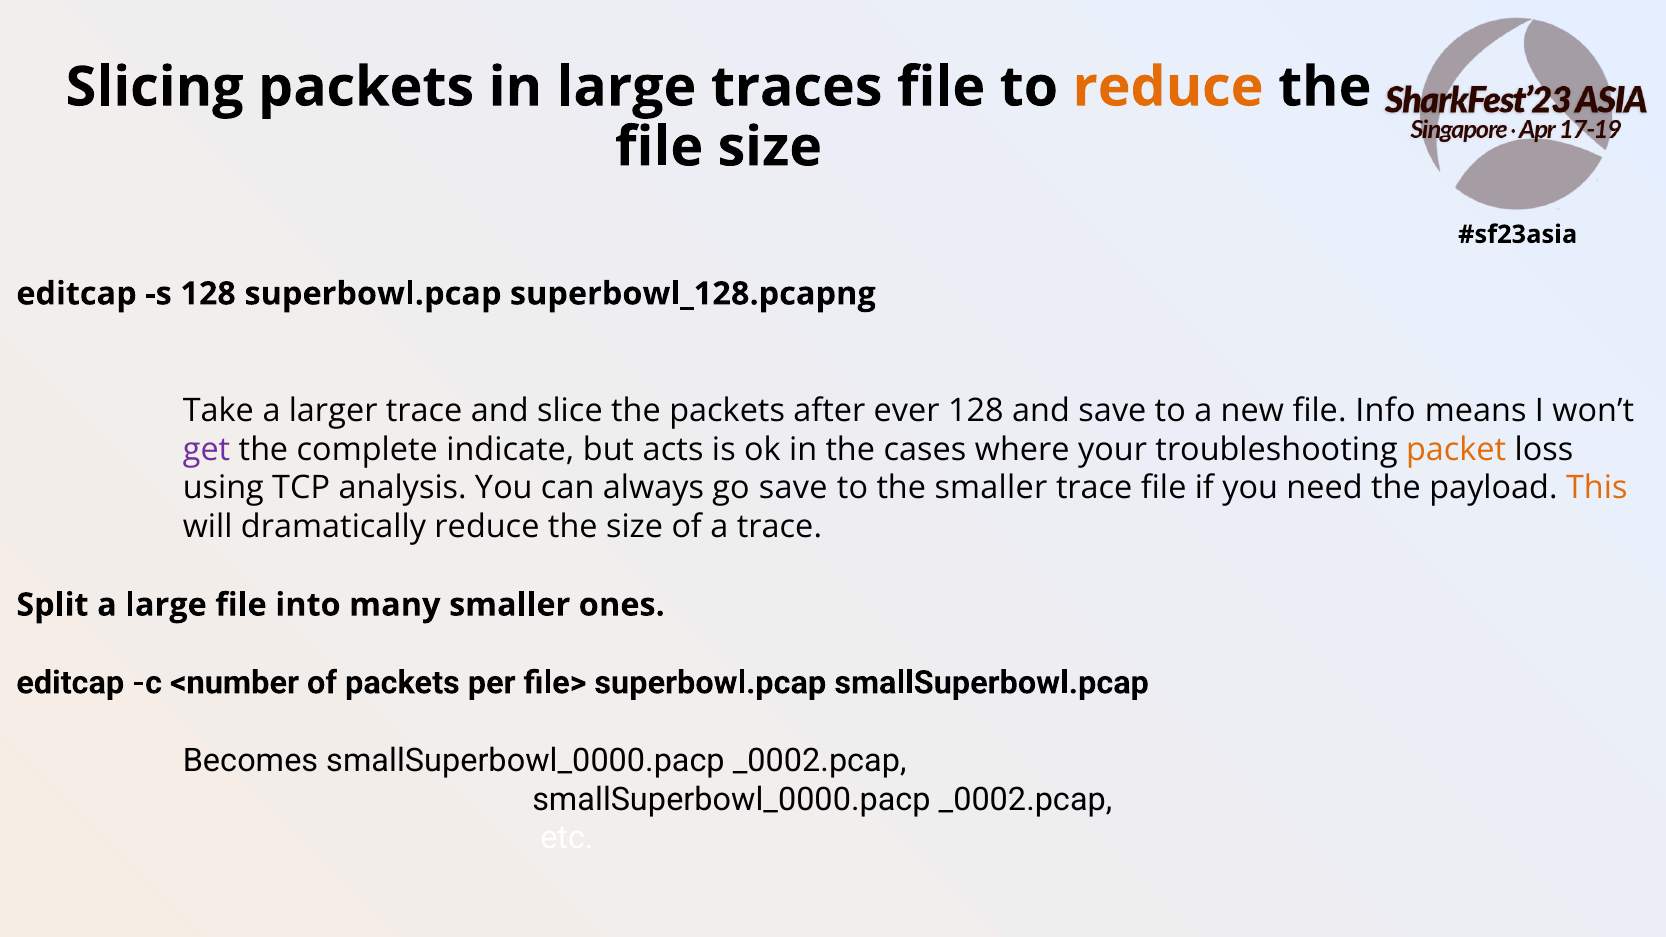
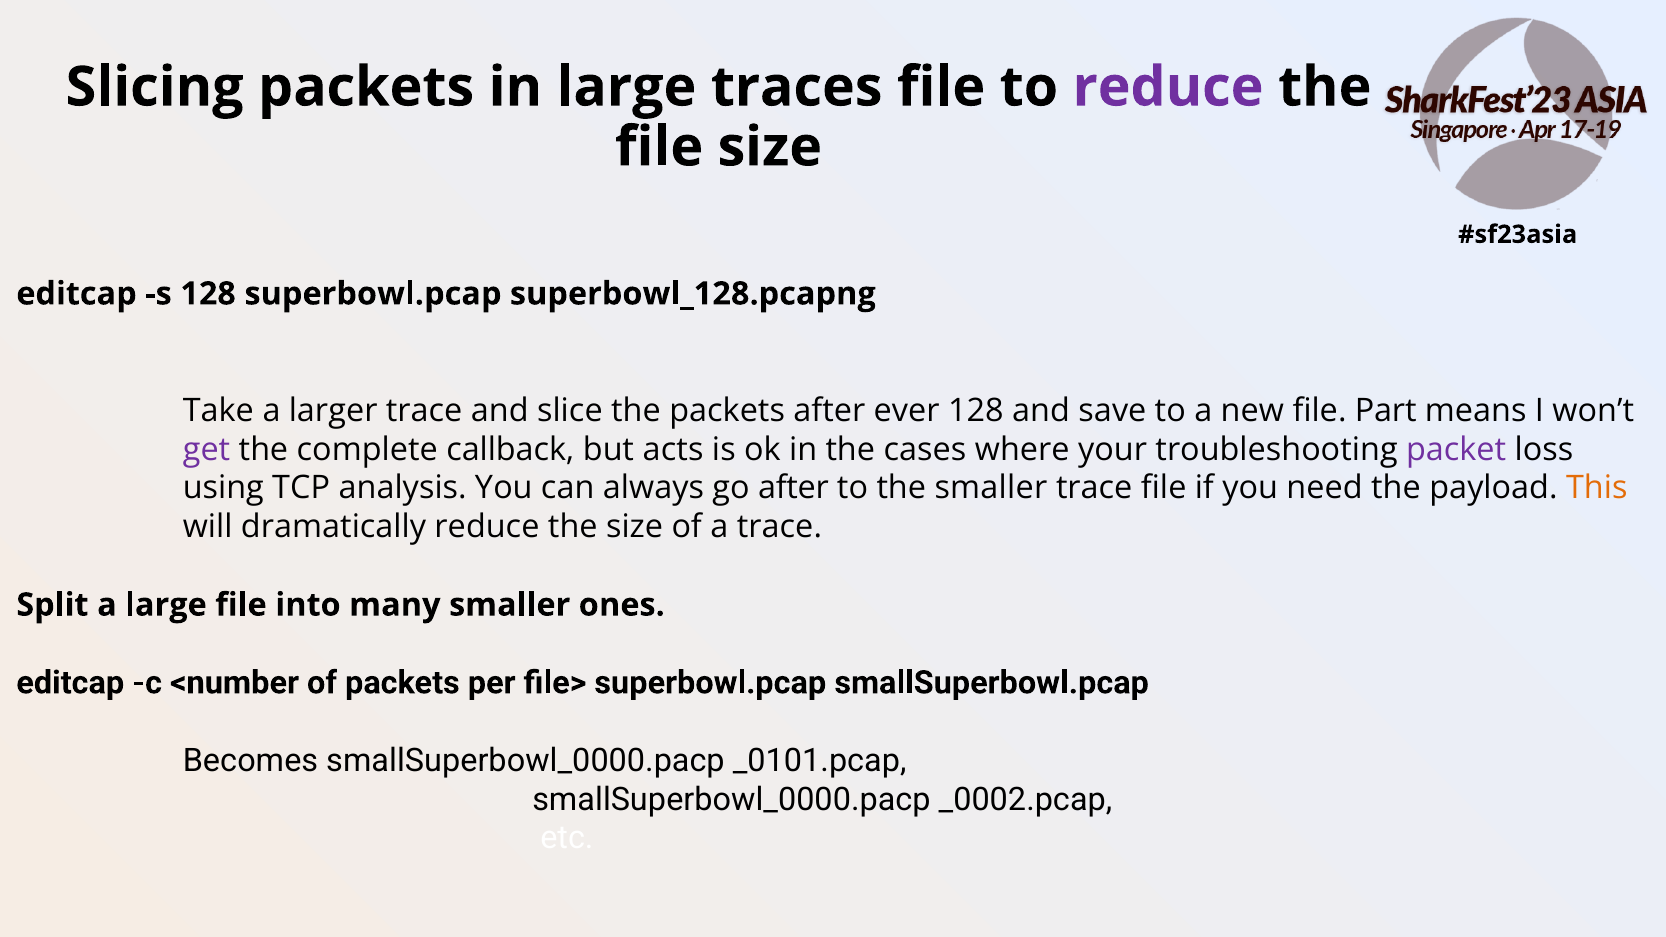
reduce at (1168, 87) colour: orange -> purple
Info: Info -> Part
indicate: indicate -> callback
packet colour: orange -> purple
go save: save -> after
Becomes smallSuperbowl_0000.pacp _0002.pcap: _0002.pcap -> _0101.pcap
